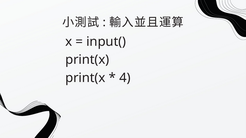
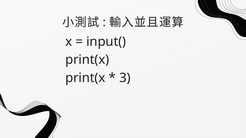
4: 4 -> 3
